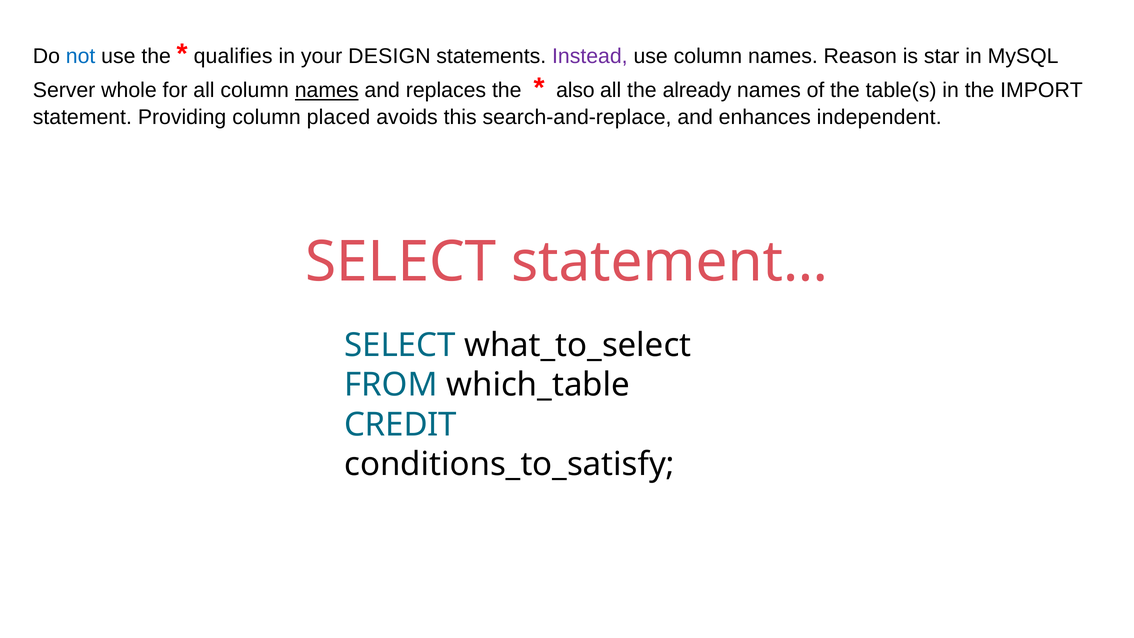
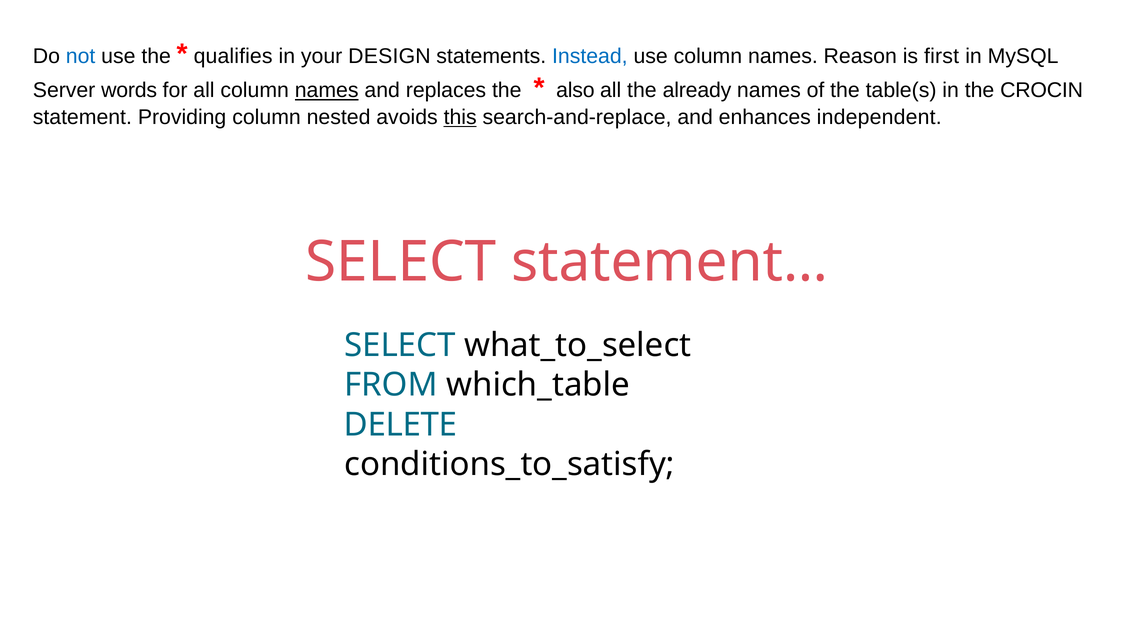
Instead colour: purple -> blue
star: star -> first
whole: whole -> words
IMPORT: IMPORT -> CROCIN
placed: placed -> nested
this underline: none -> present
CREDIT: CREDIT -> DELETE
